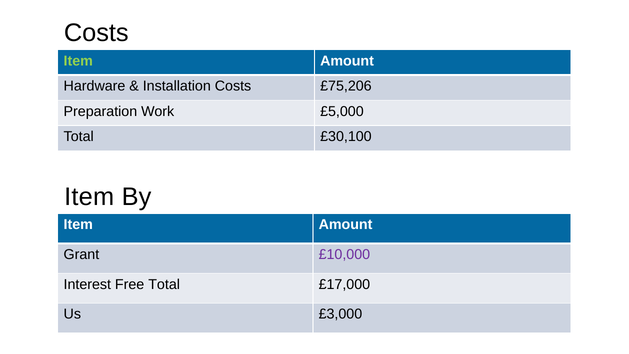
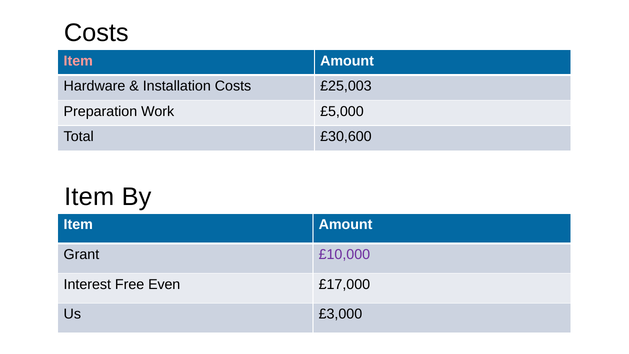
Item at (78, 61) colour: light green -> pink
£75,206: £75,206 -> £25,003
£30,100: £30,100 -> £30,600
Free Total: Total -> Even
